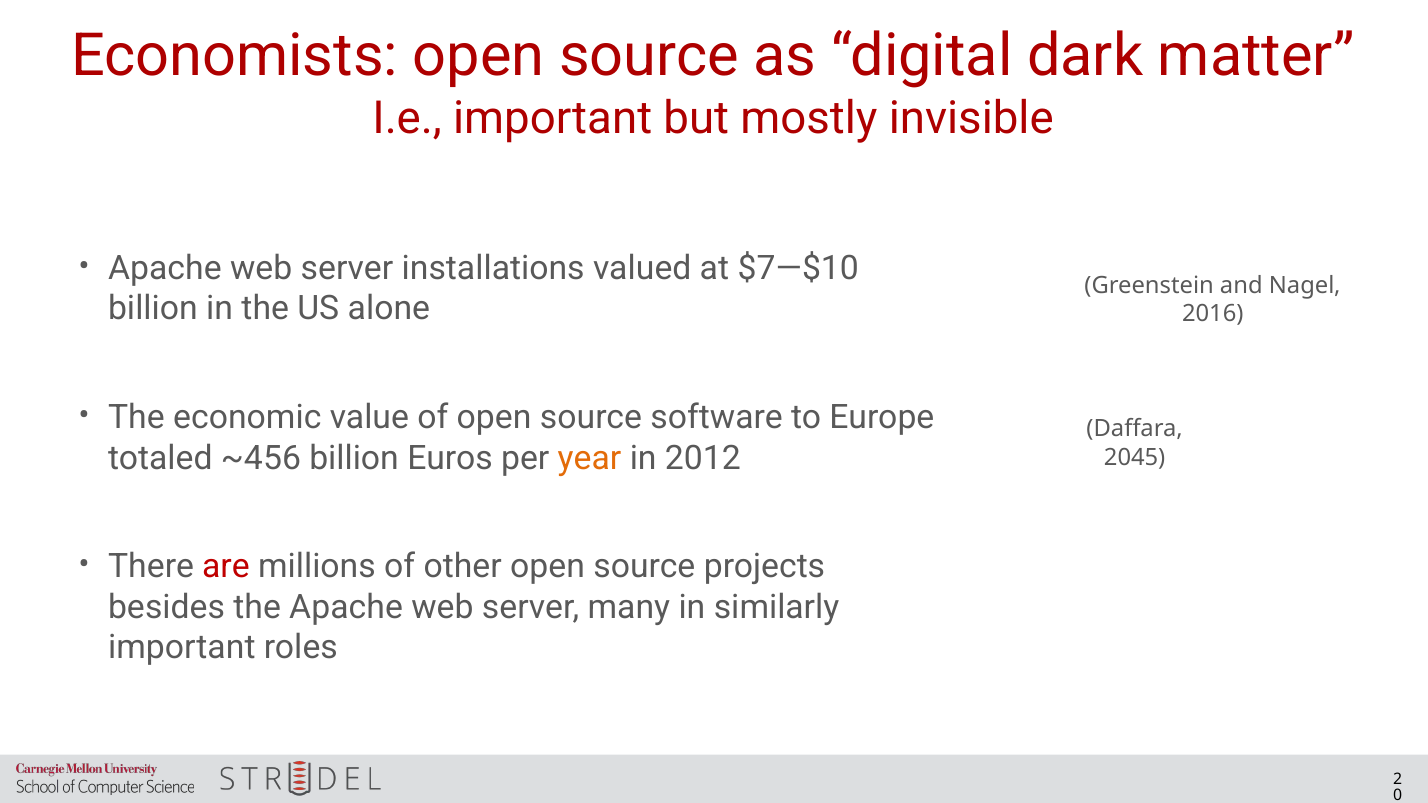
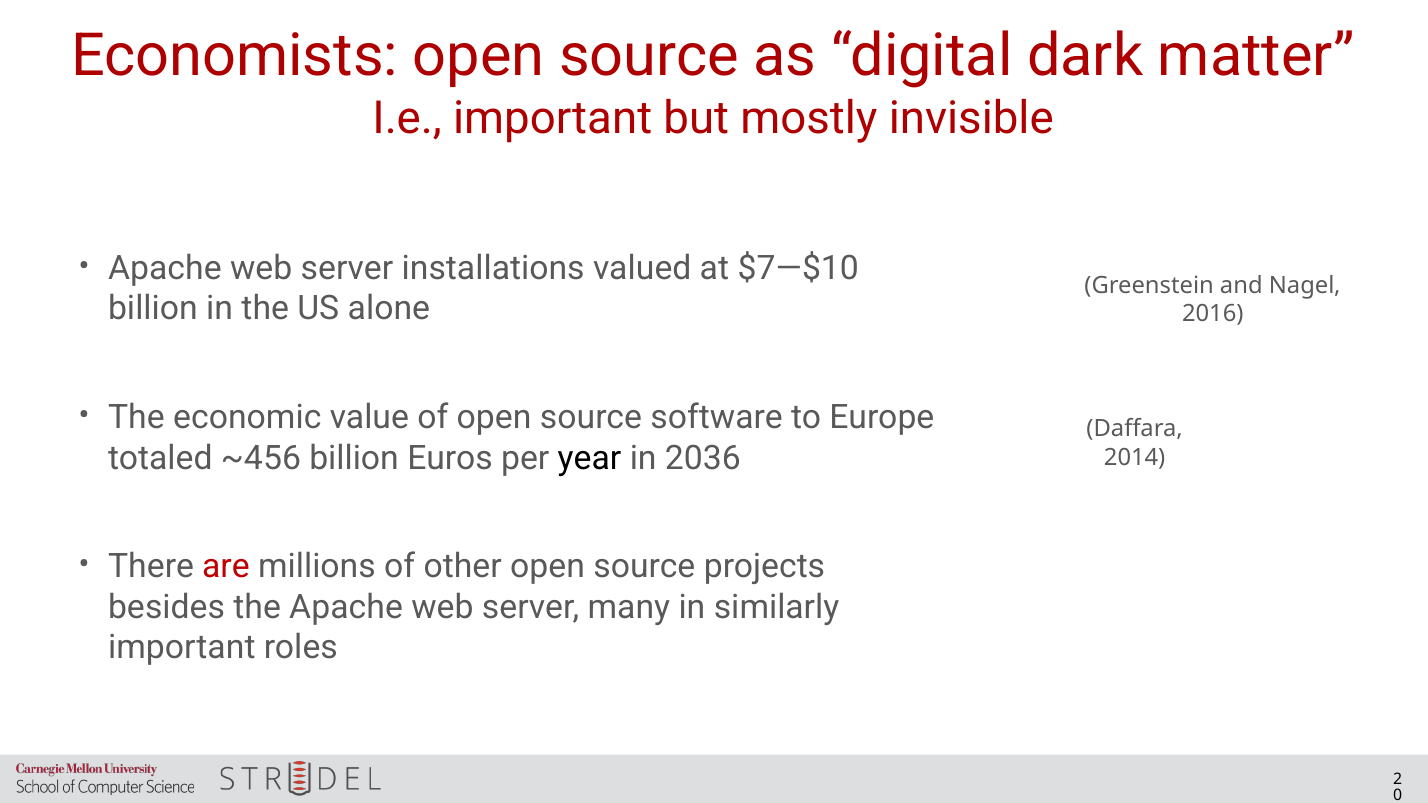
year colour: orange -> black
2012: 2012 -> 2036
2045: 2045 -> 2014
